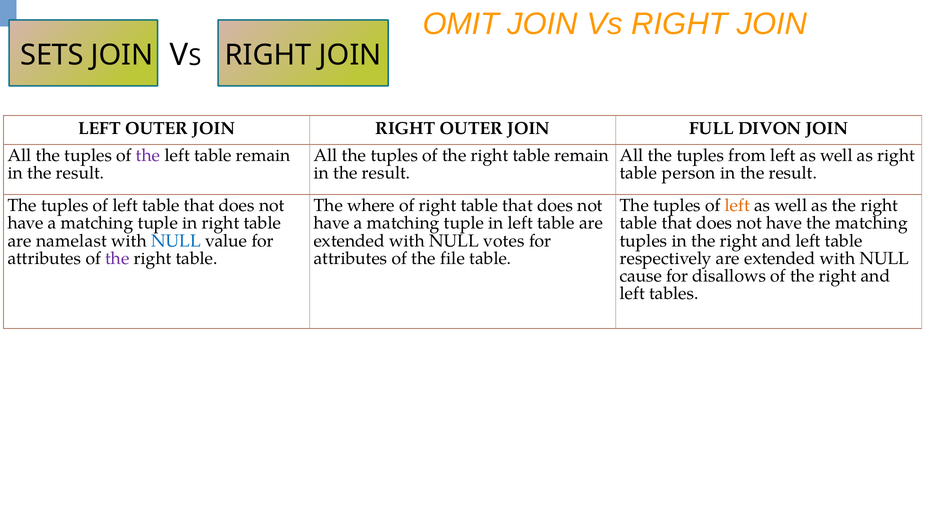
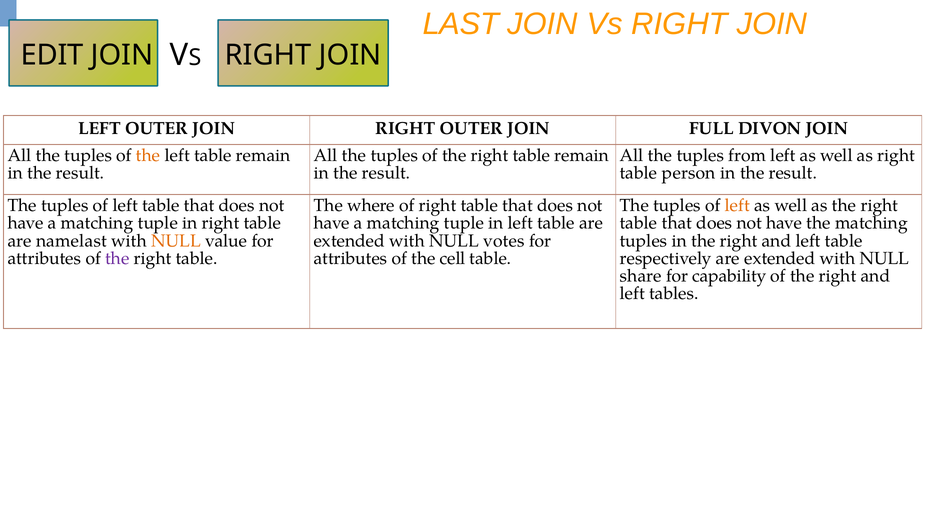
OMIT: OMIT -> LAST
SETS: SETS -> EDIT
the at (148, 155) colour: purple -> orange
NULL at (176, 241) colour: blue -> orange
file: file -> cell
cause: cause -> share
disallows: disallows -> capability
